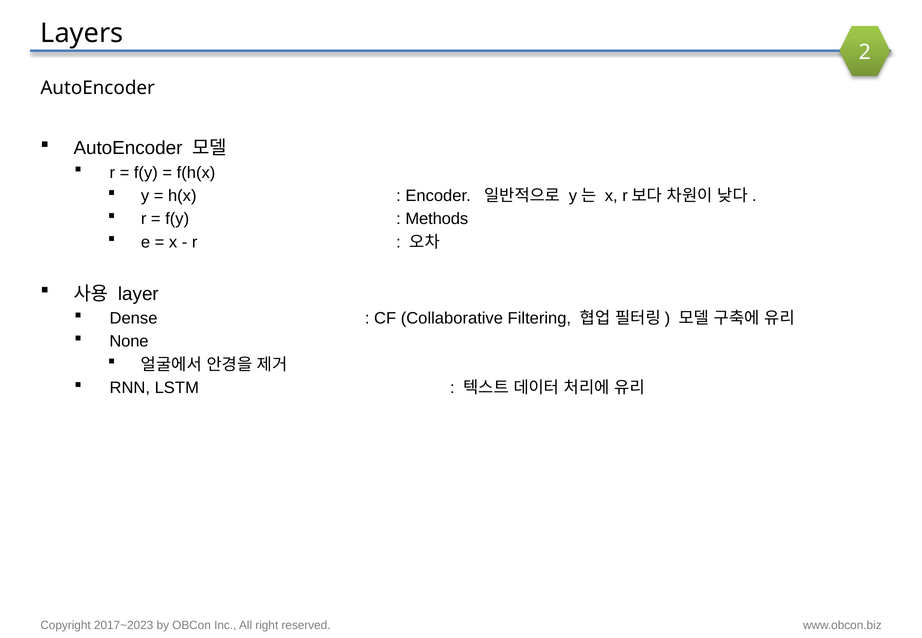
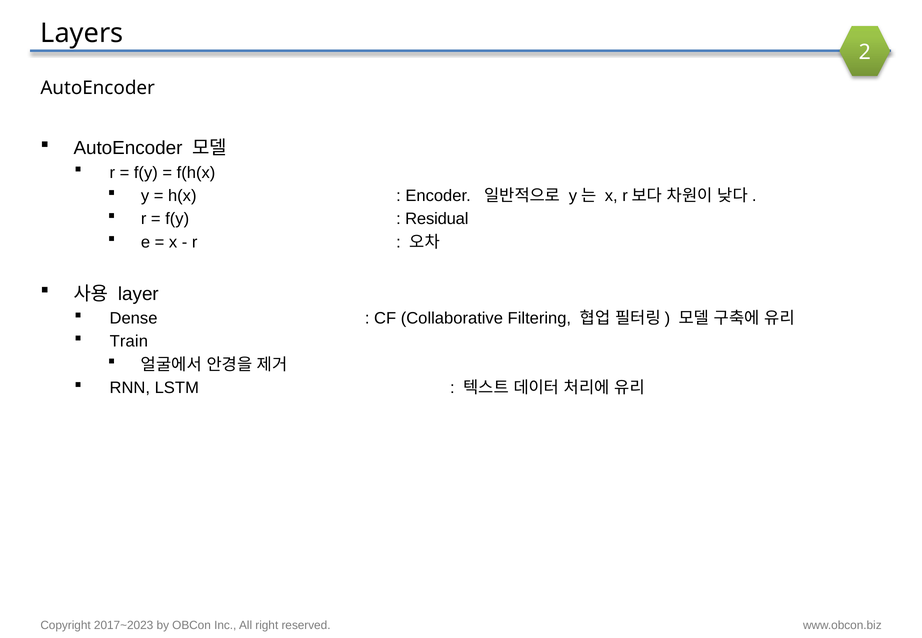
Methods: Methods -> Residual
None: None -> Train
